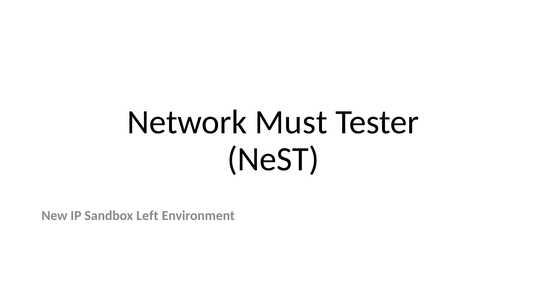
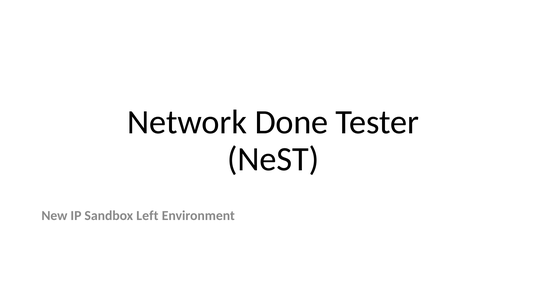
Must: Must -> Done
